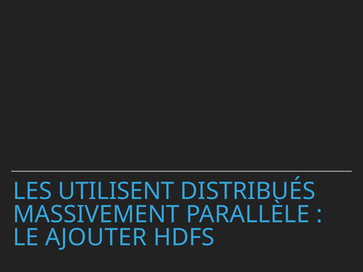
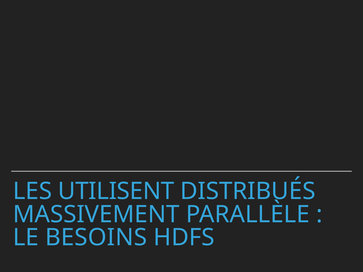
AJOUTER: AJOUTER -> BESOINS
